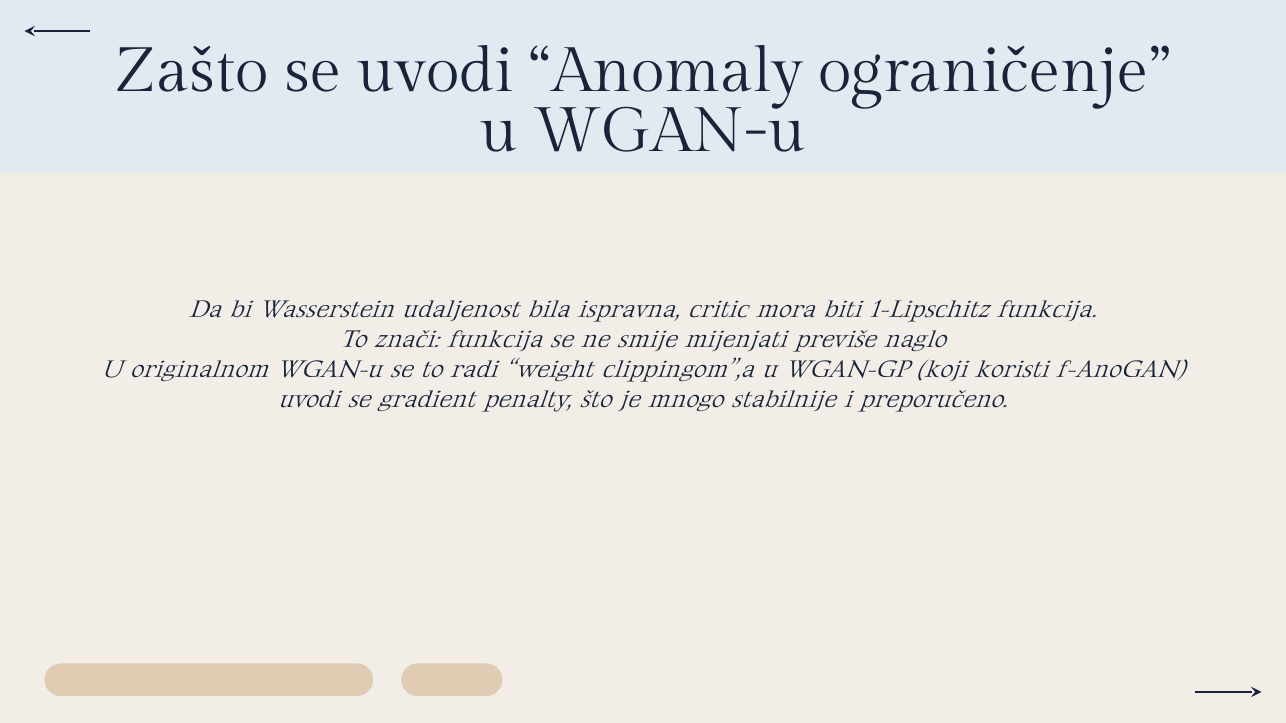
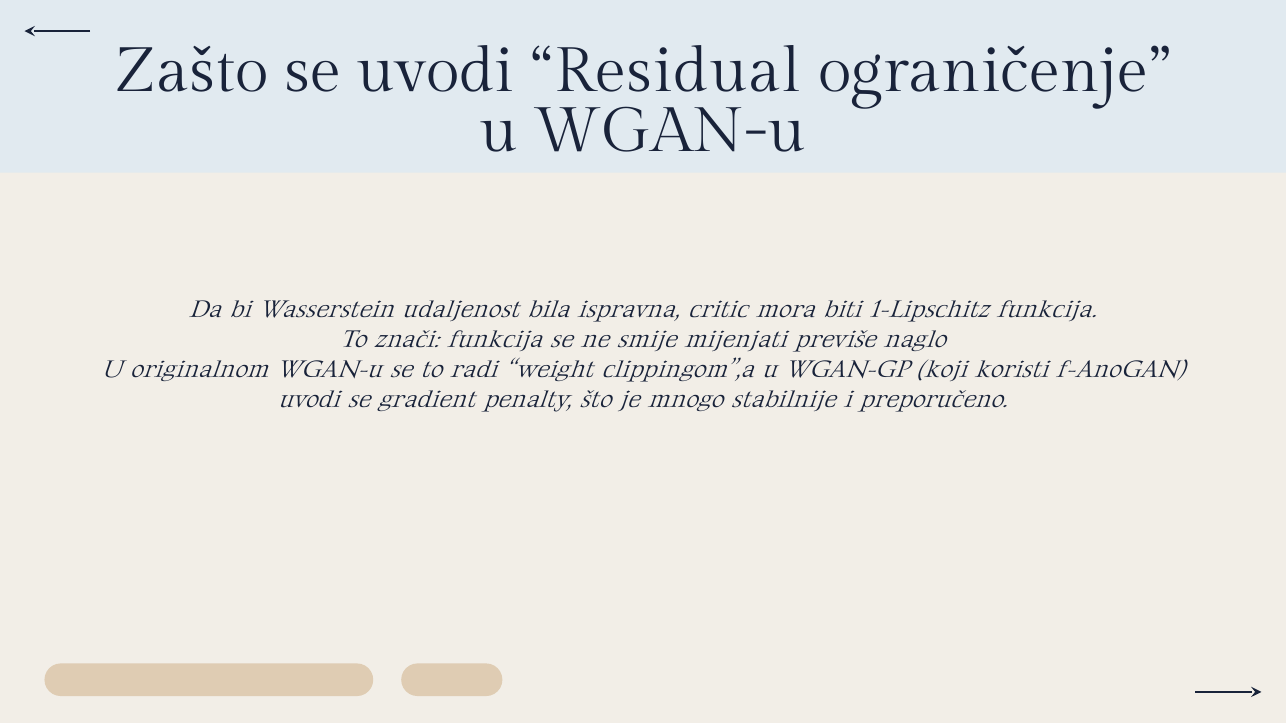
Anomaly: Anomaly -> Residual
